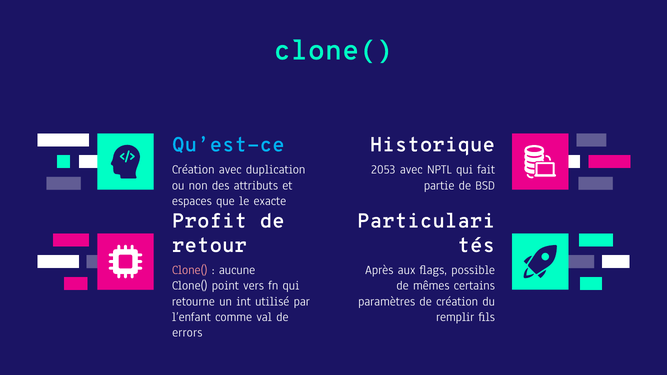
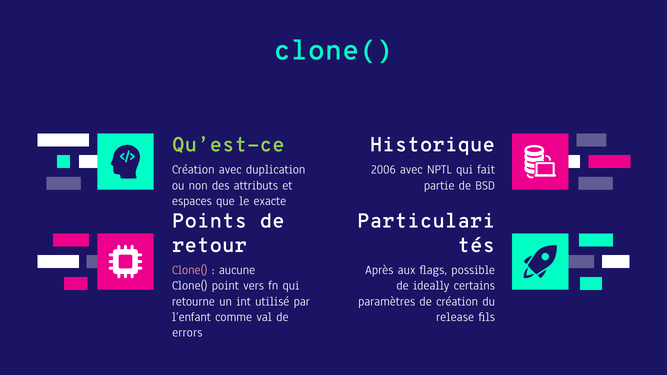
Qu’est-ce colour: light blue -> light green
2053: 2053 -> 2006
Profit: Profit -> Points
mêmes: mêmes -> ideally
remplir: remplir -> release
